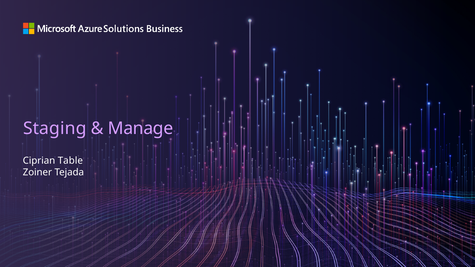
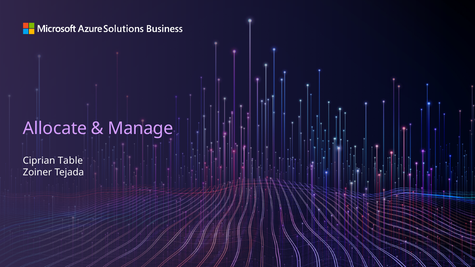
Staging: Staging -> Allocate
